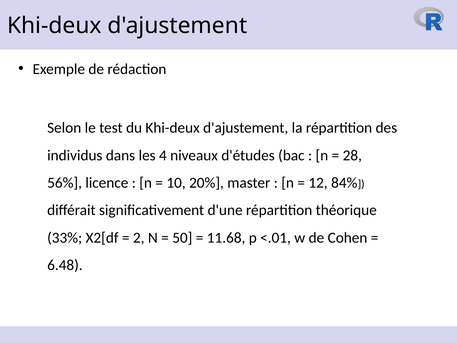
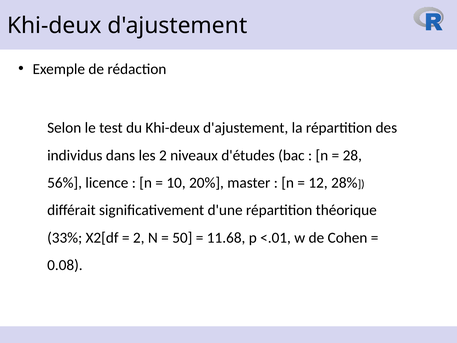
les 4: 4 -> 2
84%: 84% -> 28%
6.48: 6.48 -> 0.08
